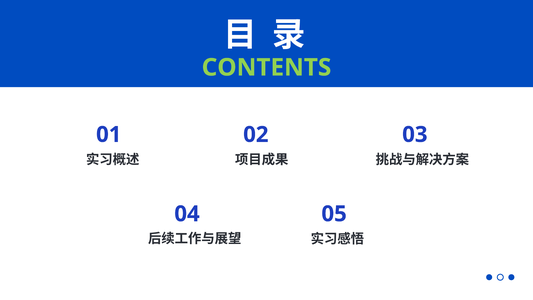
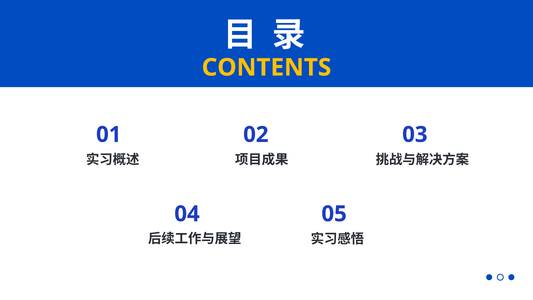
CONTENTS colour: light green -> yellow
